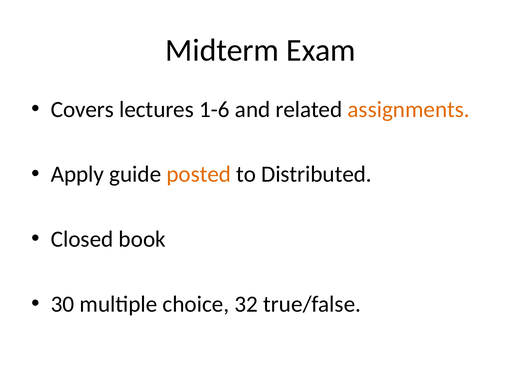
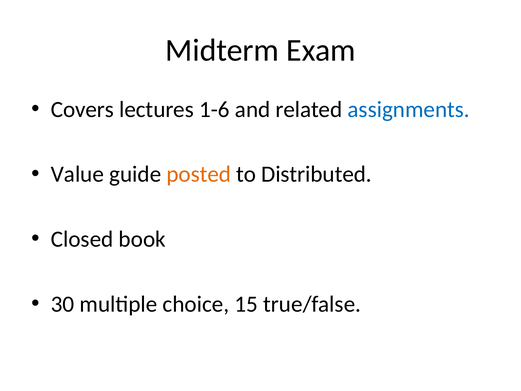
assignments colour: orange -> blue
Apply: Apply -> Value
32: 32 -> 15
